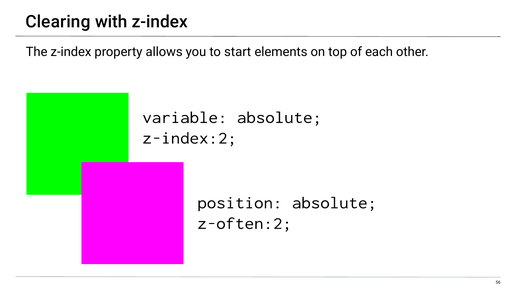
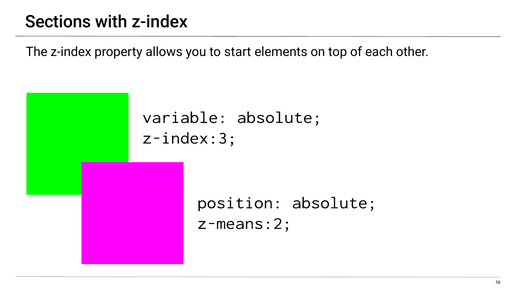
Clearing: Clearing -> Sections
z-index:2: z-index:2 -> z-index:3
z-often:2: z-often:2 -> z-means:2
